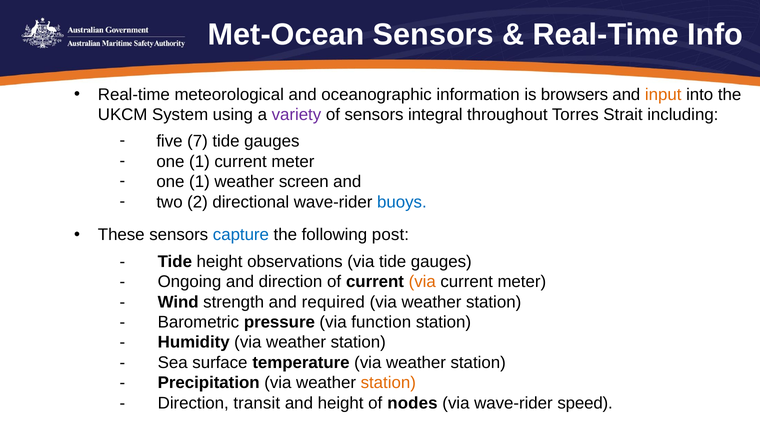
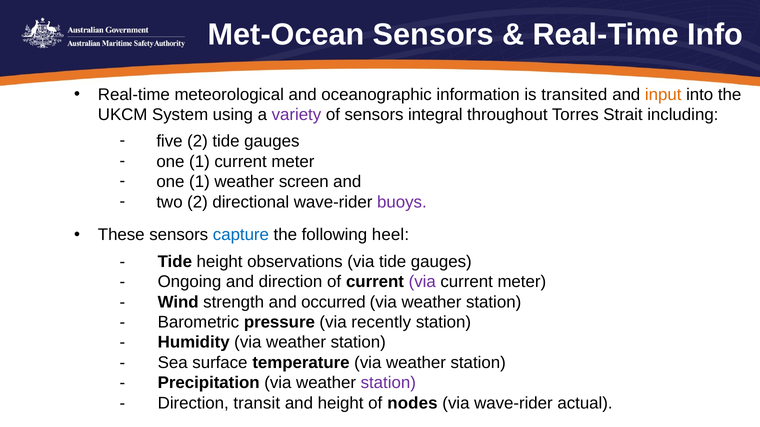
browsers: browsers -> transited
five 7: 7 -> 2
buoys colour: blue -> purple
post: post -> heel
via at (422, 282) colour: orange -> purple
required: required -> occurred
function: function -> recently
station at (388, 383) colour: orange -> purple
speed: speed -> actual
